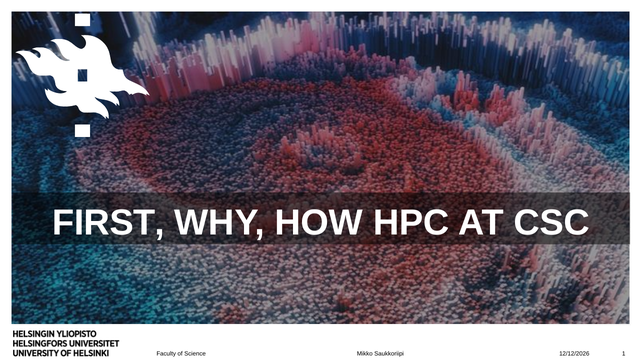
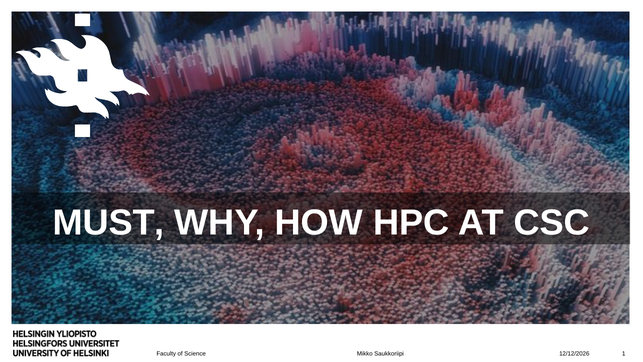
FIRST: FIRST -> MUST
